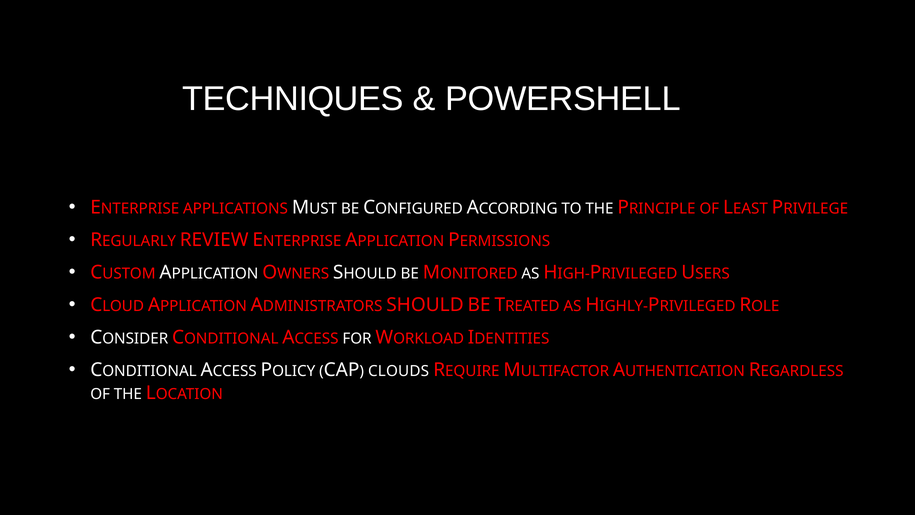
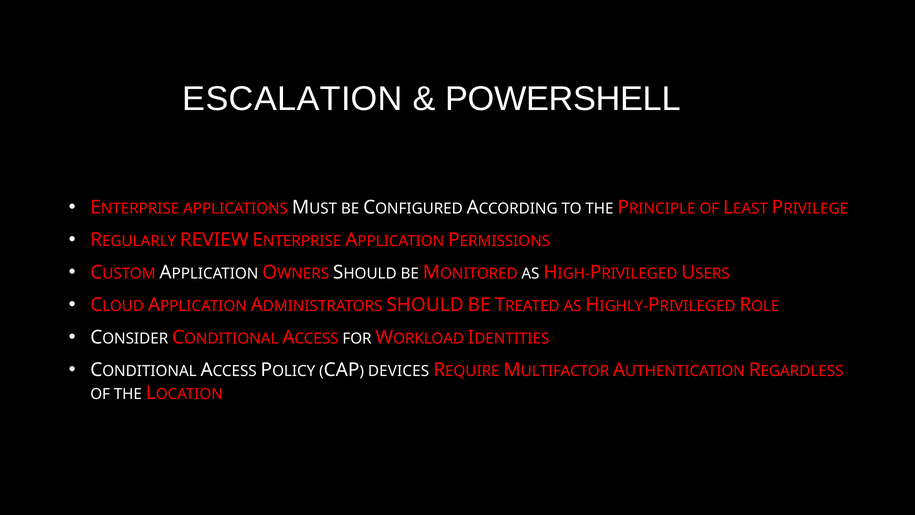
TECHNIQUES: TECHNIQUES -> ESCALATION
CLOUDS: CLOUDS -> DEVICES
